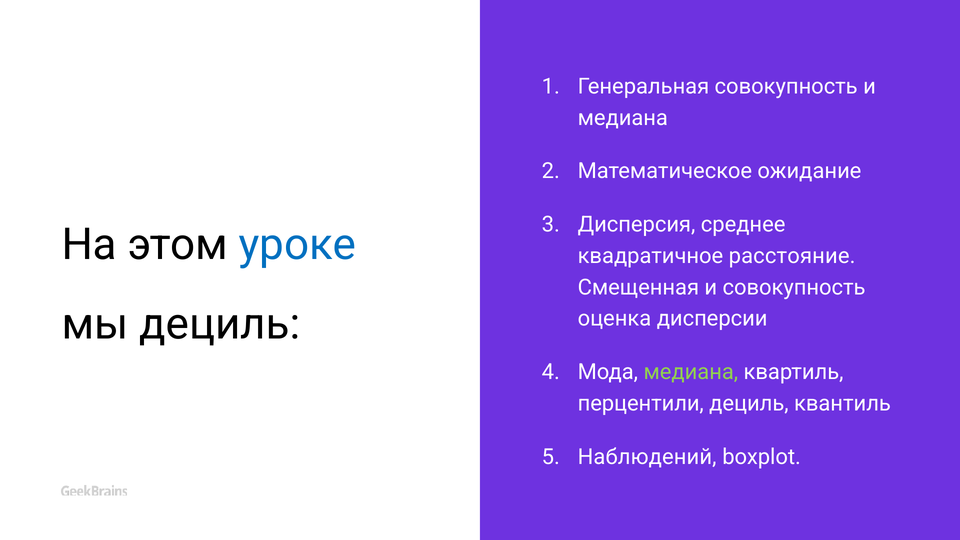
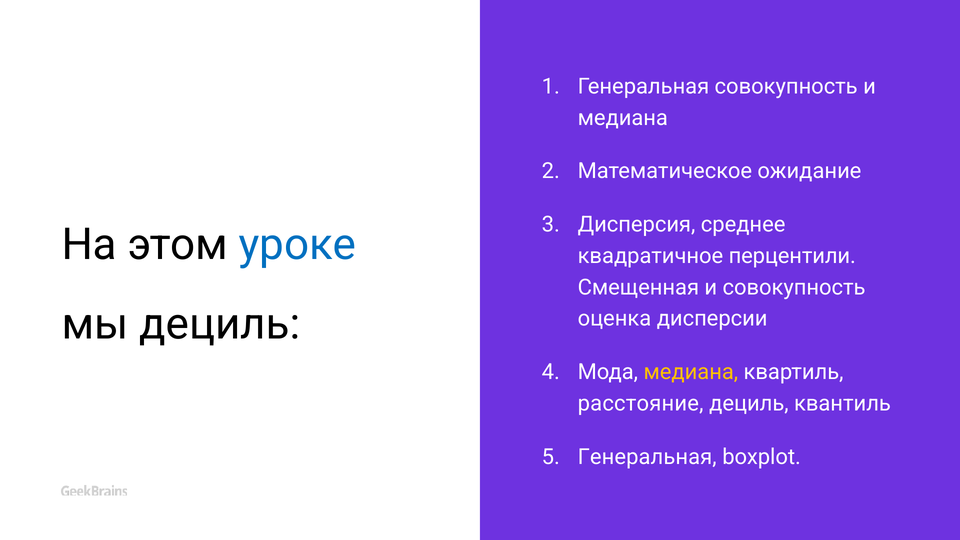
расстояние: расстояние -> перцентили
медиана at (691, 372) colour: light green -> yellow
перцентили: перцентили -> расстояние
Наблюдений at (647, 457): Наблюдений -> Генеральная
